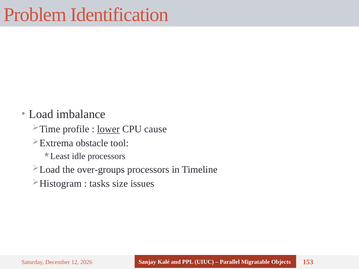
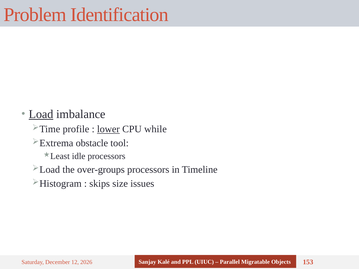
Load underline: none -> present
cause: cause -> while
tasks: tasks -> skips
